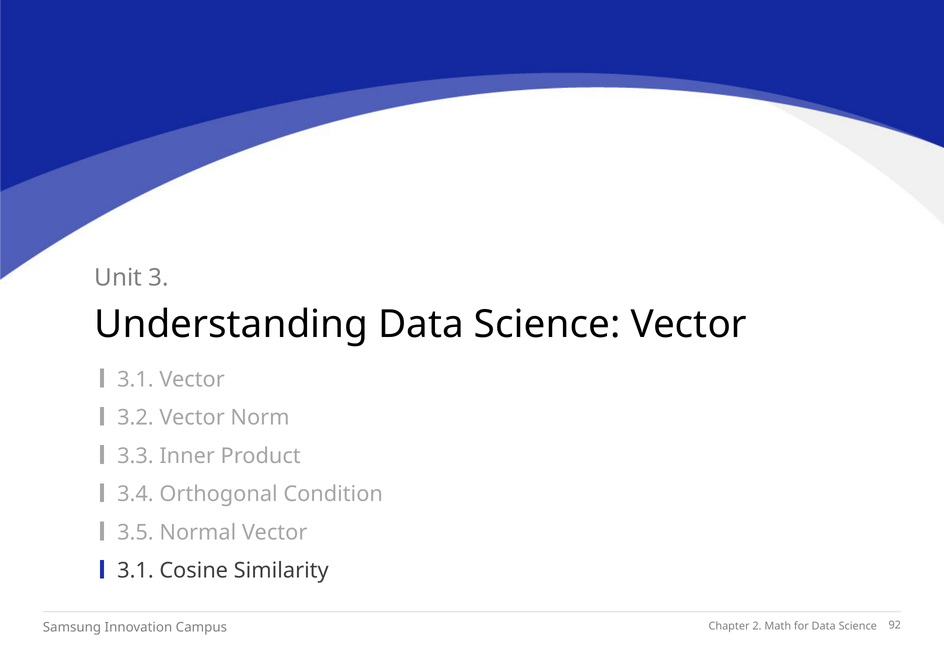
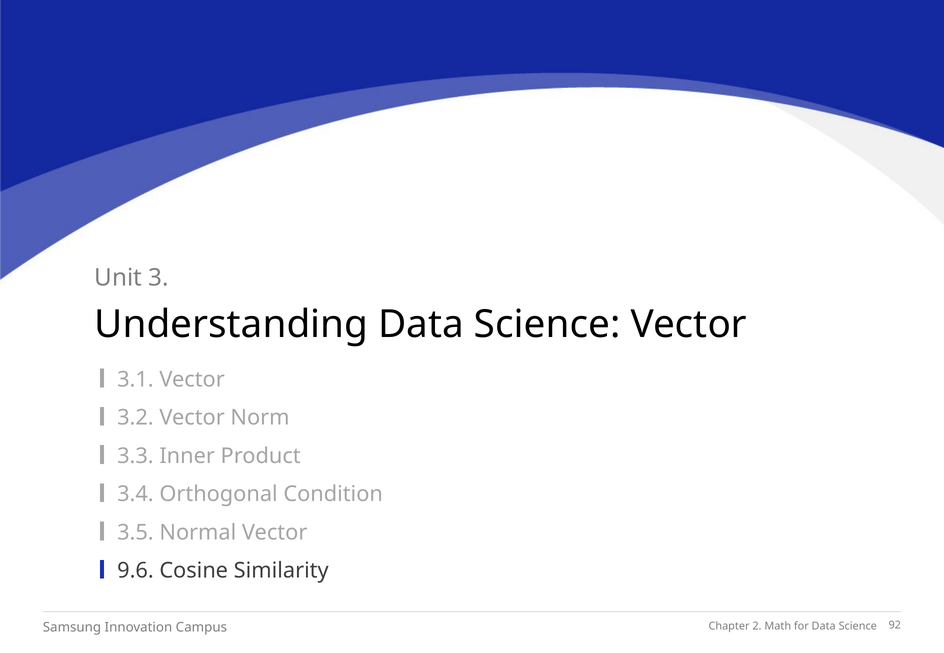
3.1 at (135, 571): 3.1 -> 9.6
